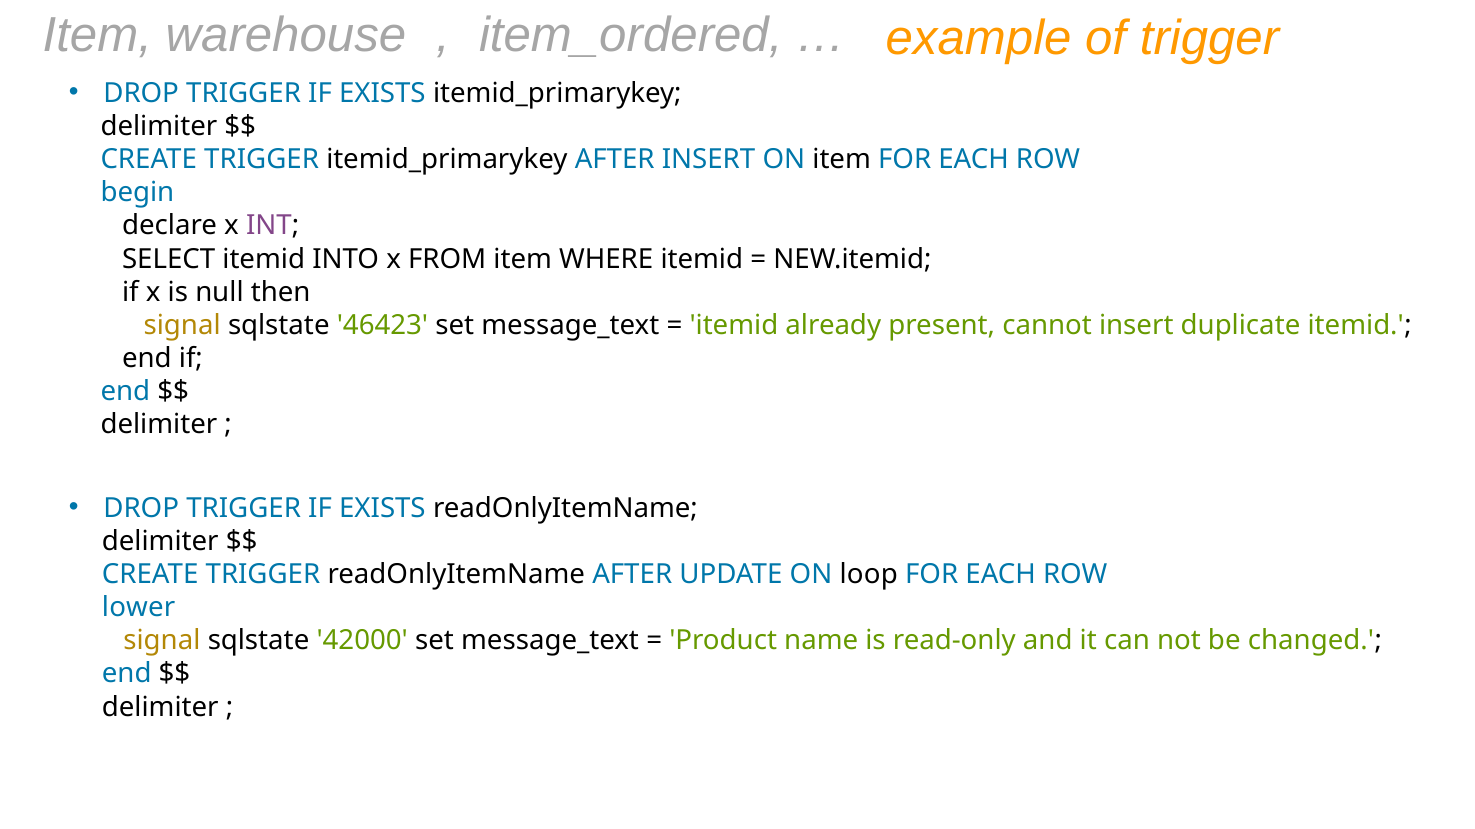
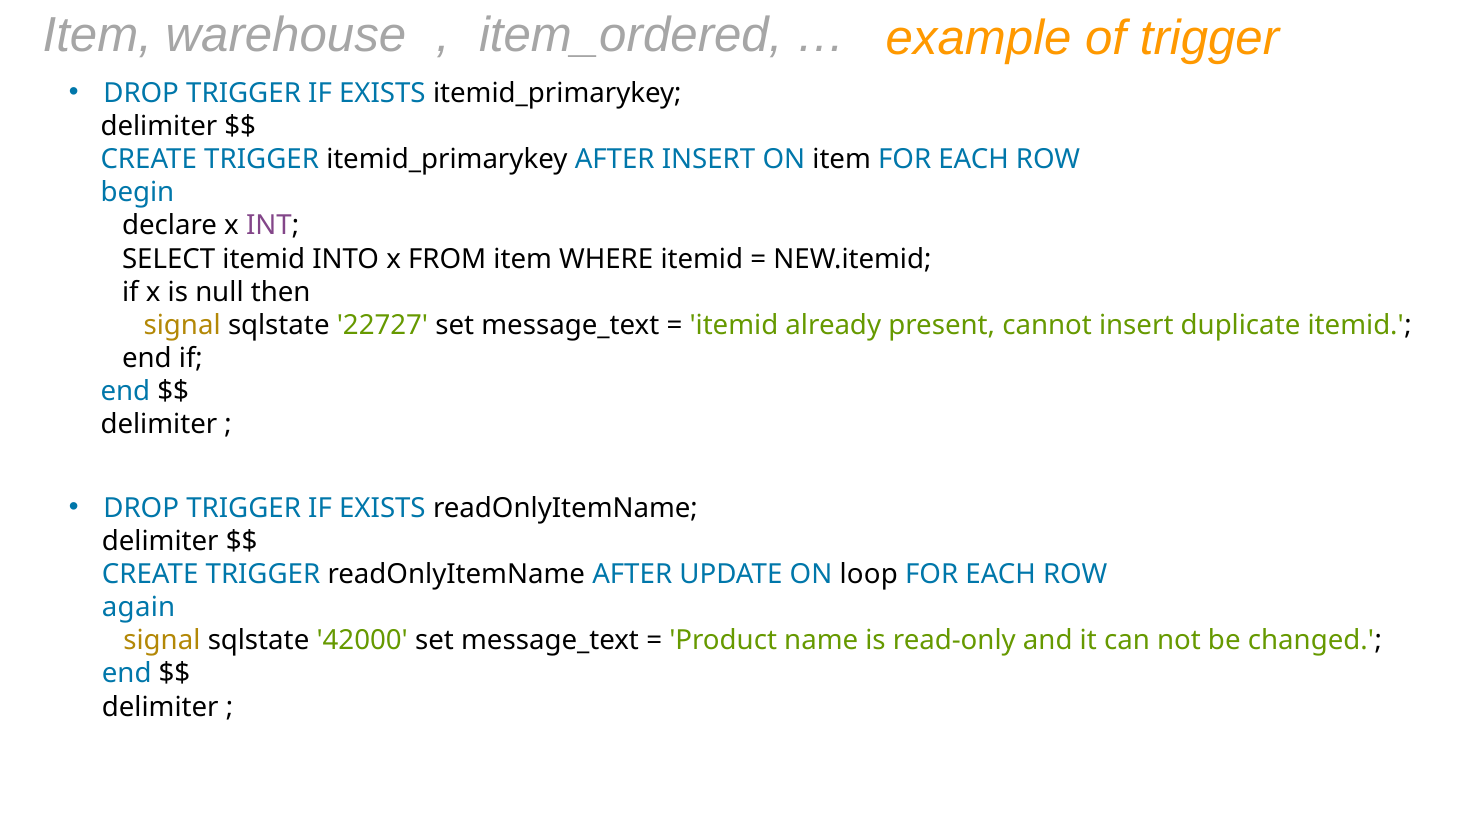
46423: 46423 -> 22727
lower: lower -> again
